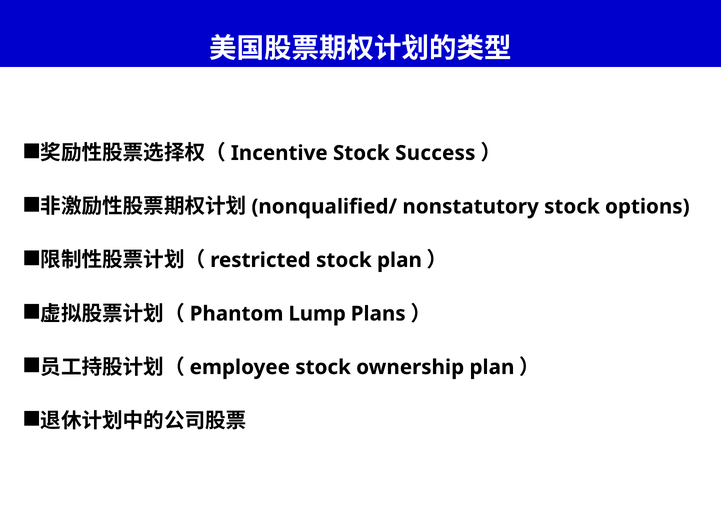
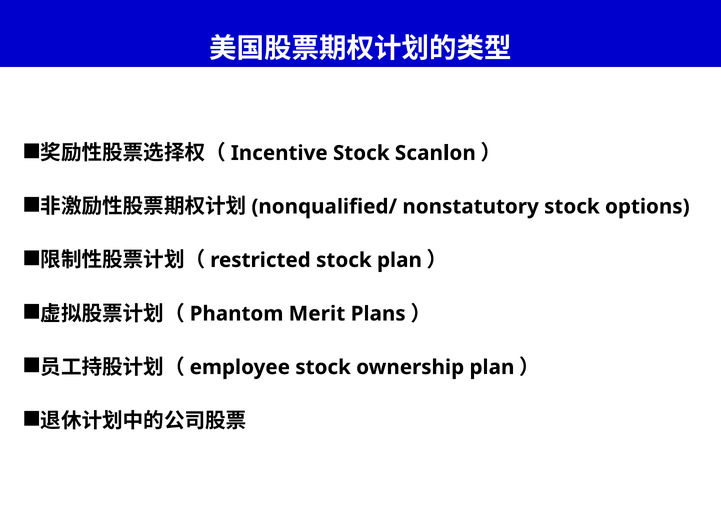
Success: Success -> Scanlon
Lump: Lump -> Merit
